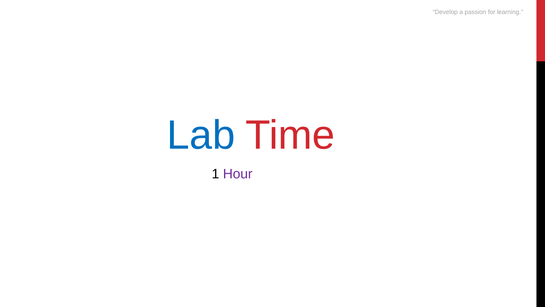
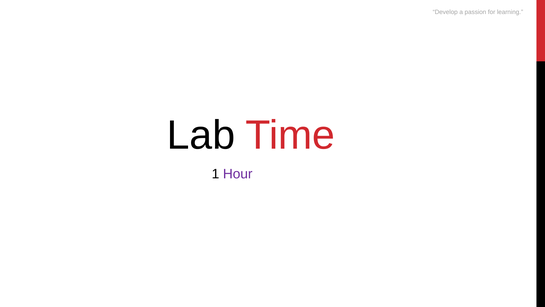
Lab colour: blue -> black
